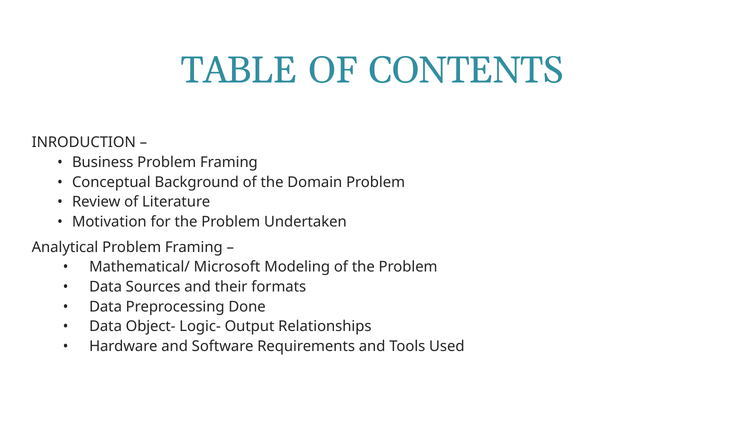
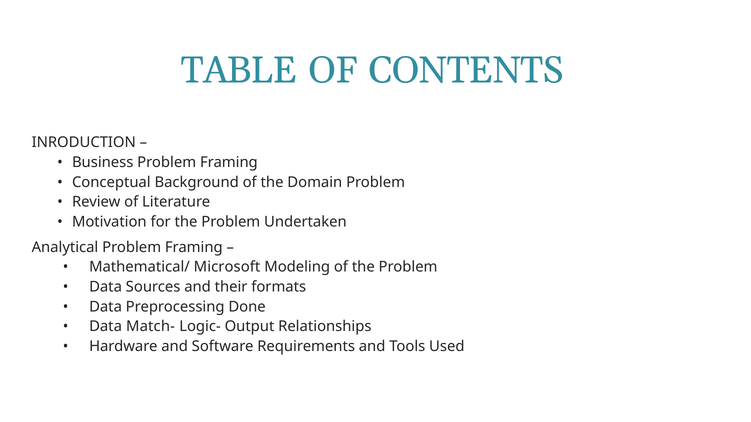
Object-: Object- -> Match-
